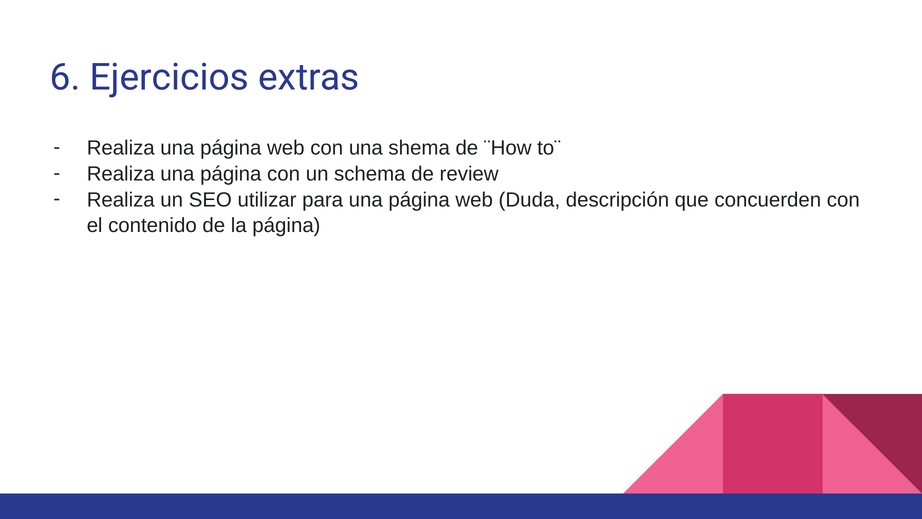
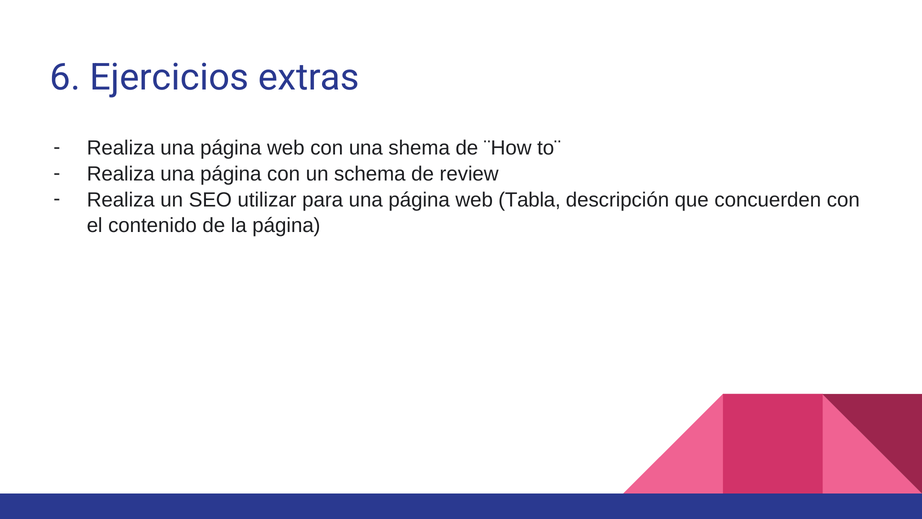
Duda: Duda -> Tabla
